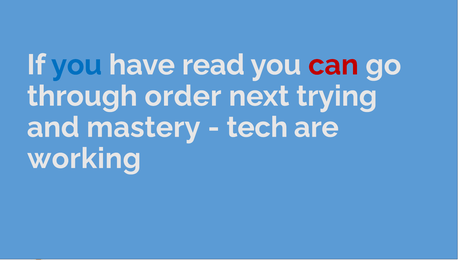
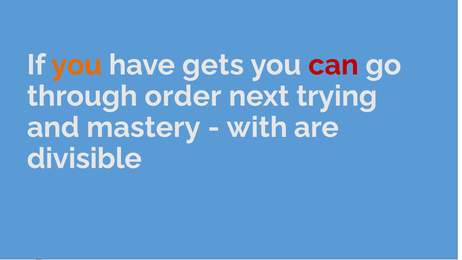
you at (77, 65) colour: blue -> orange
read: read -> gets
tech: tech -> with
working: working -> divisible
